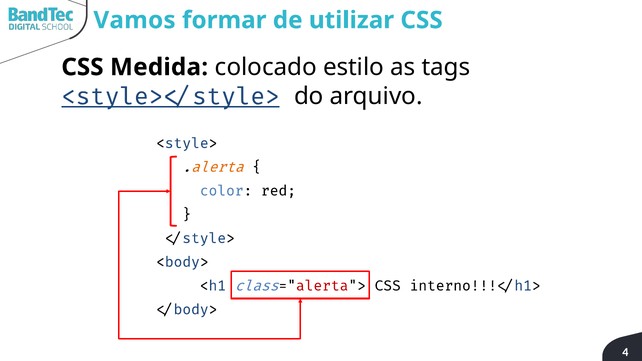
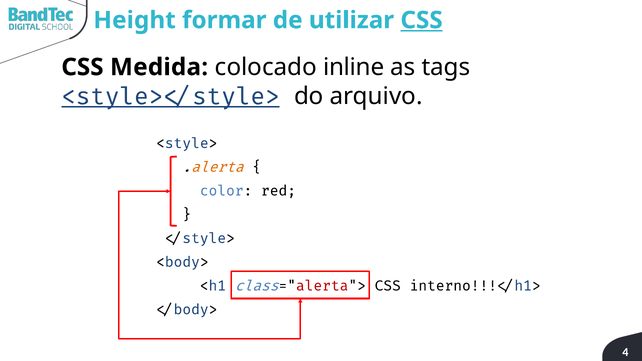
Vamos: Vamos -> Height
CSS at (422, 20) underline: none -> present
estilo: estilo -> inline
